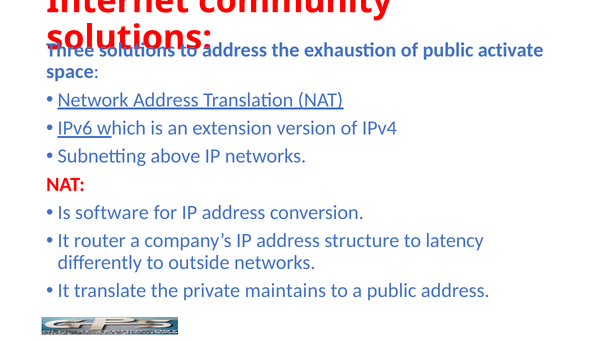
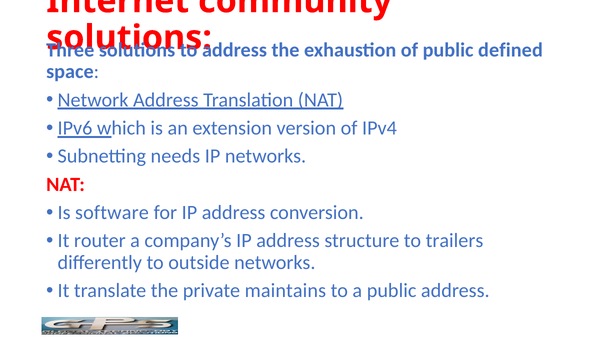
activate: activate -> defined
above: above -> needs
latency: latency -> trailers
